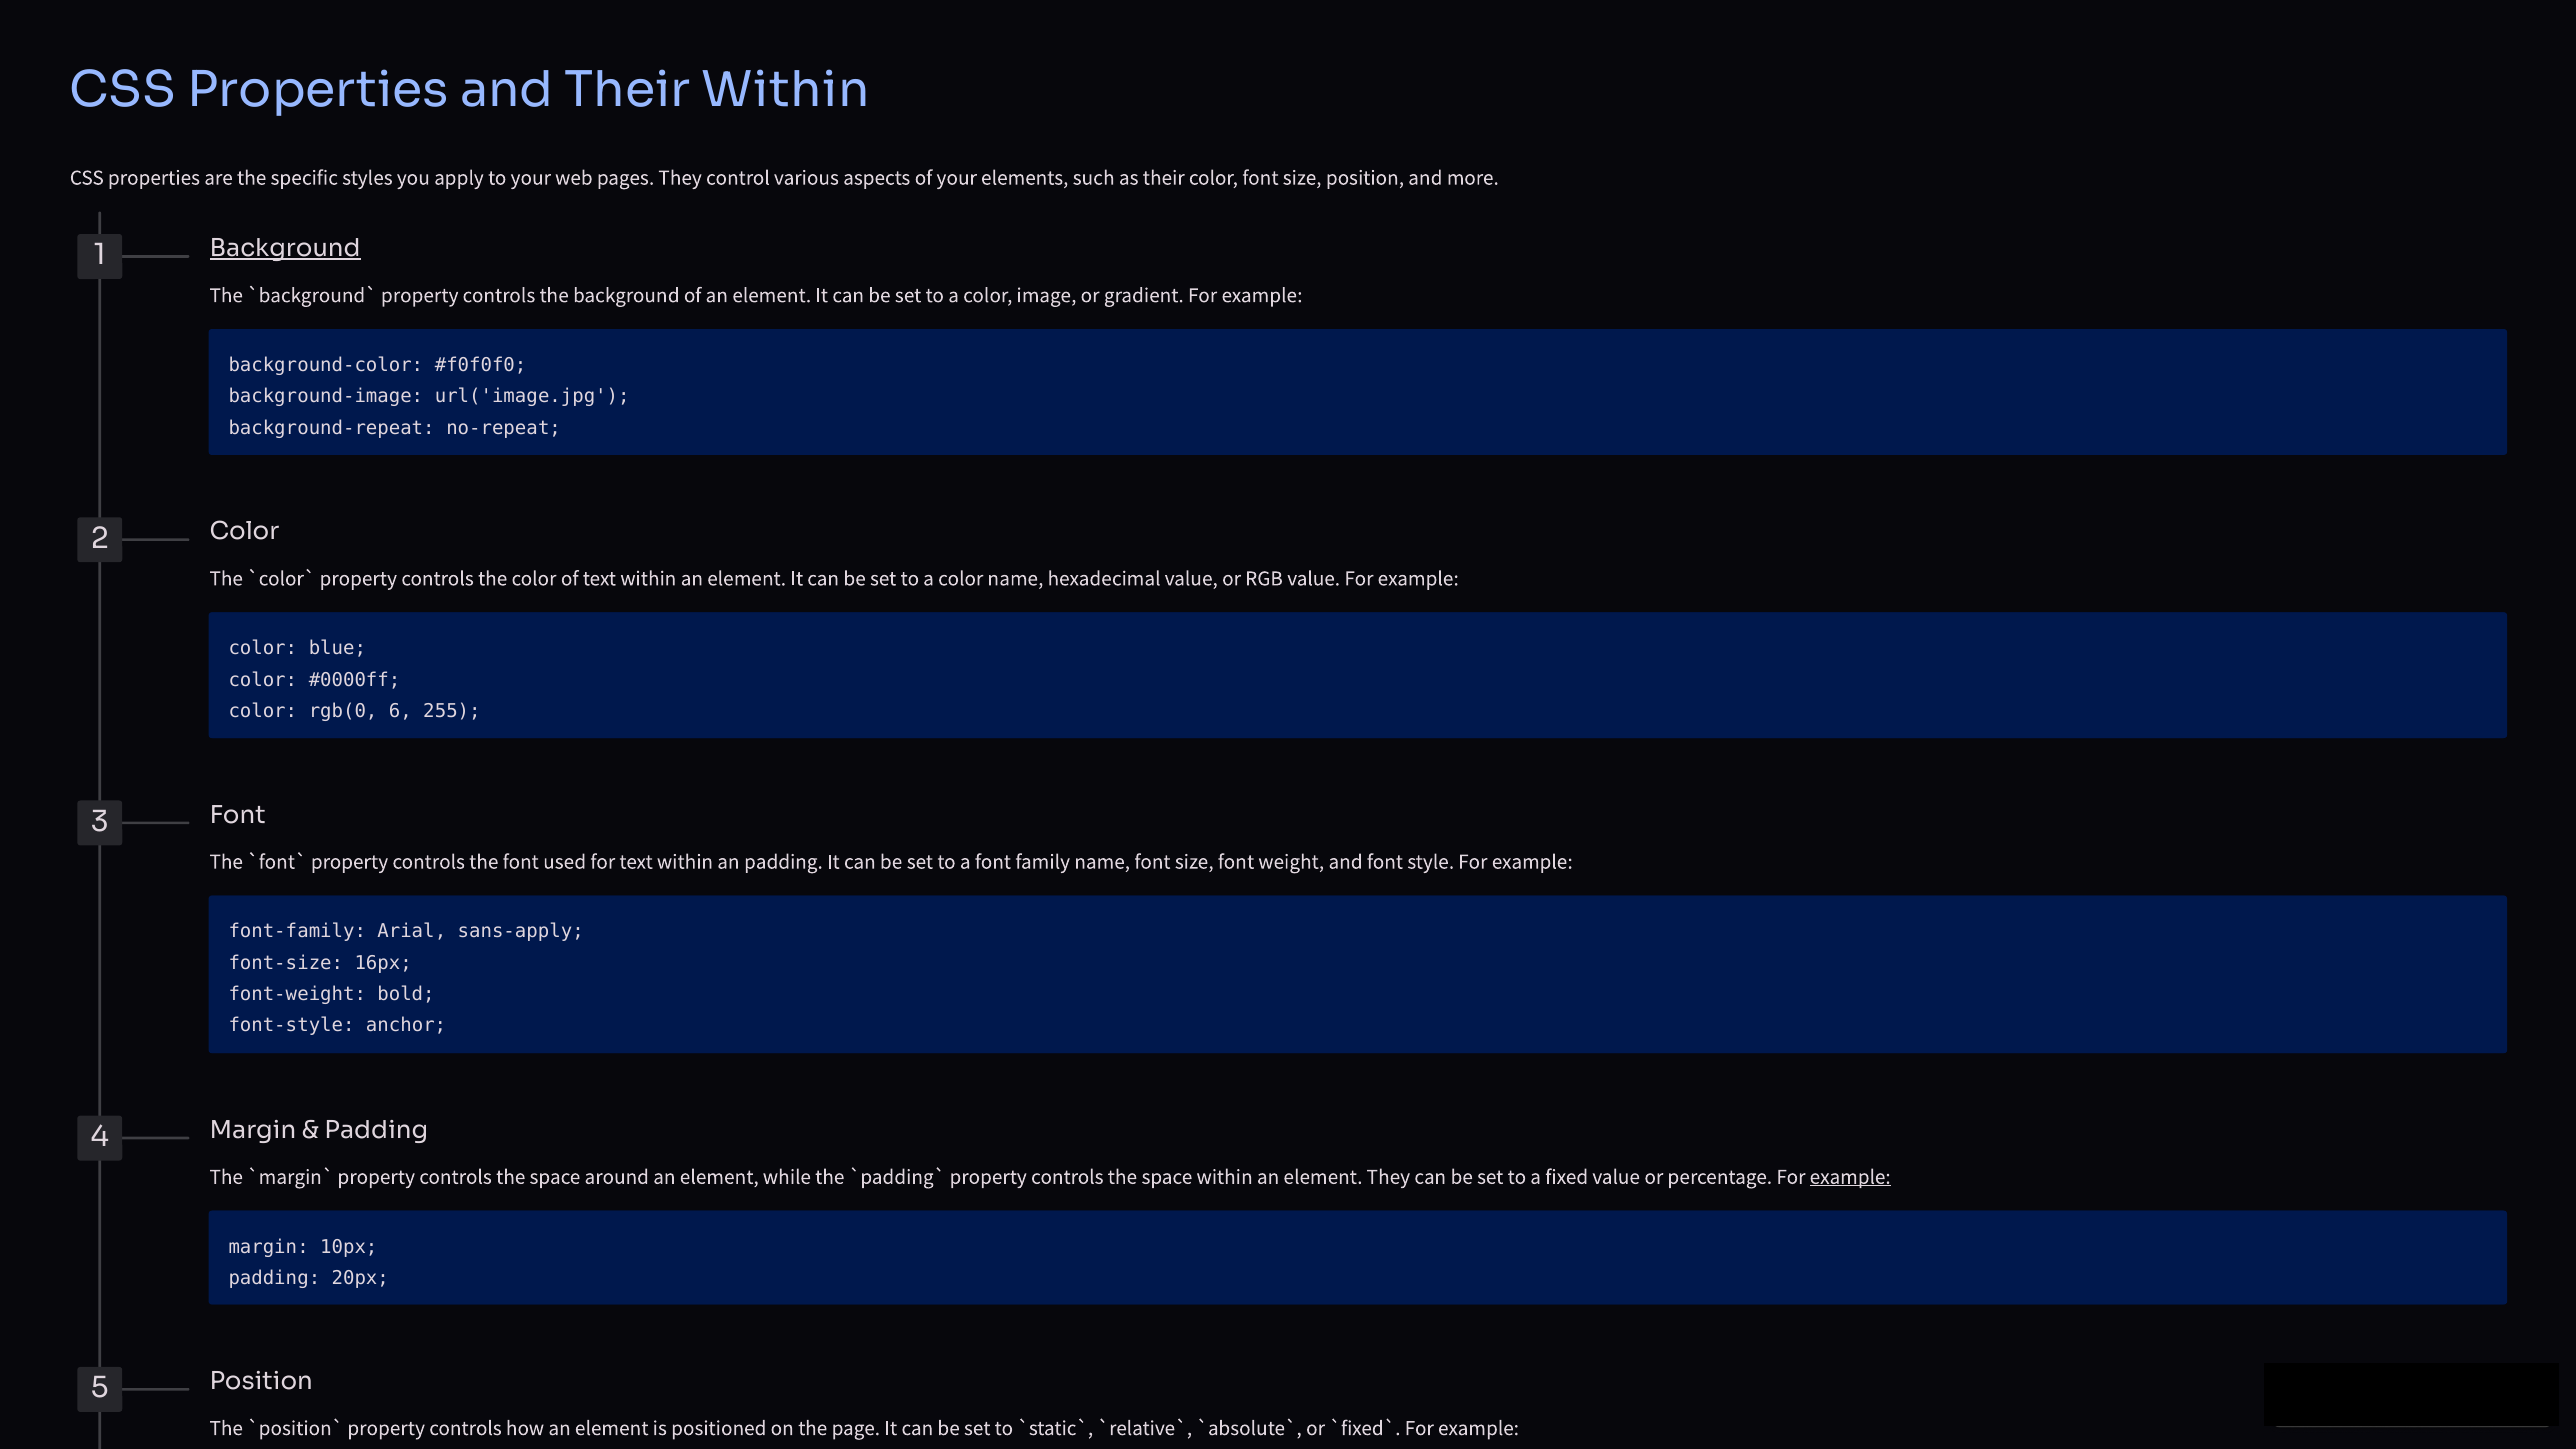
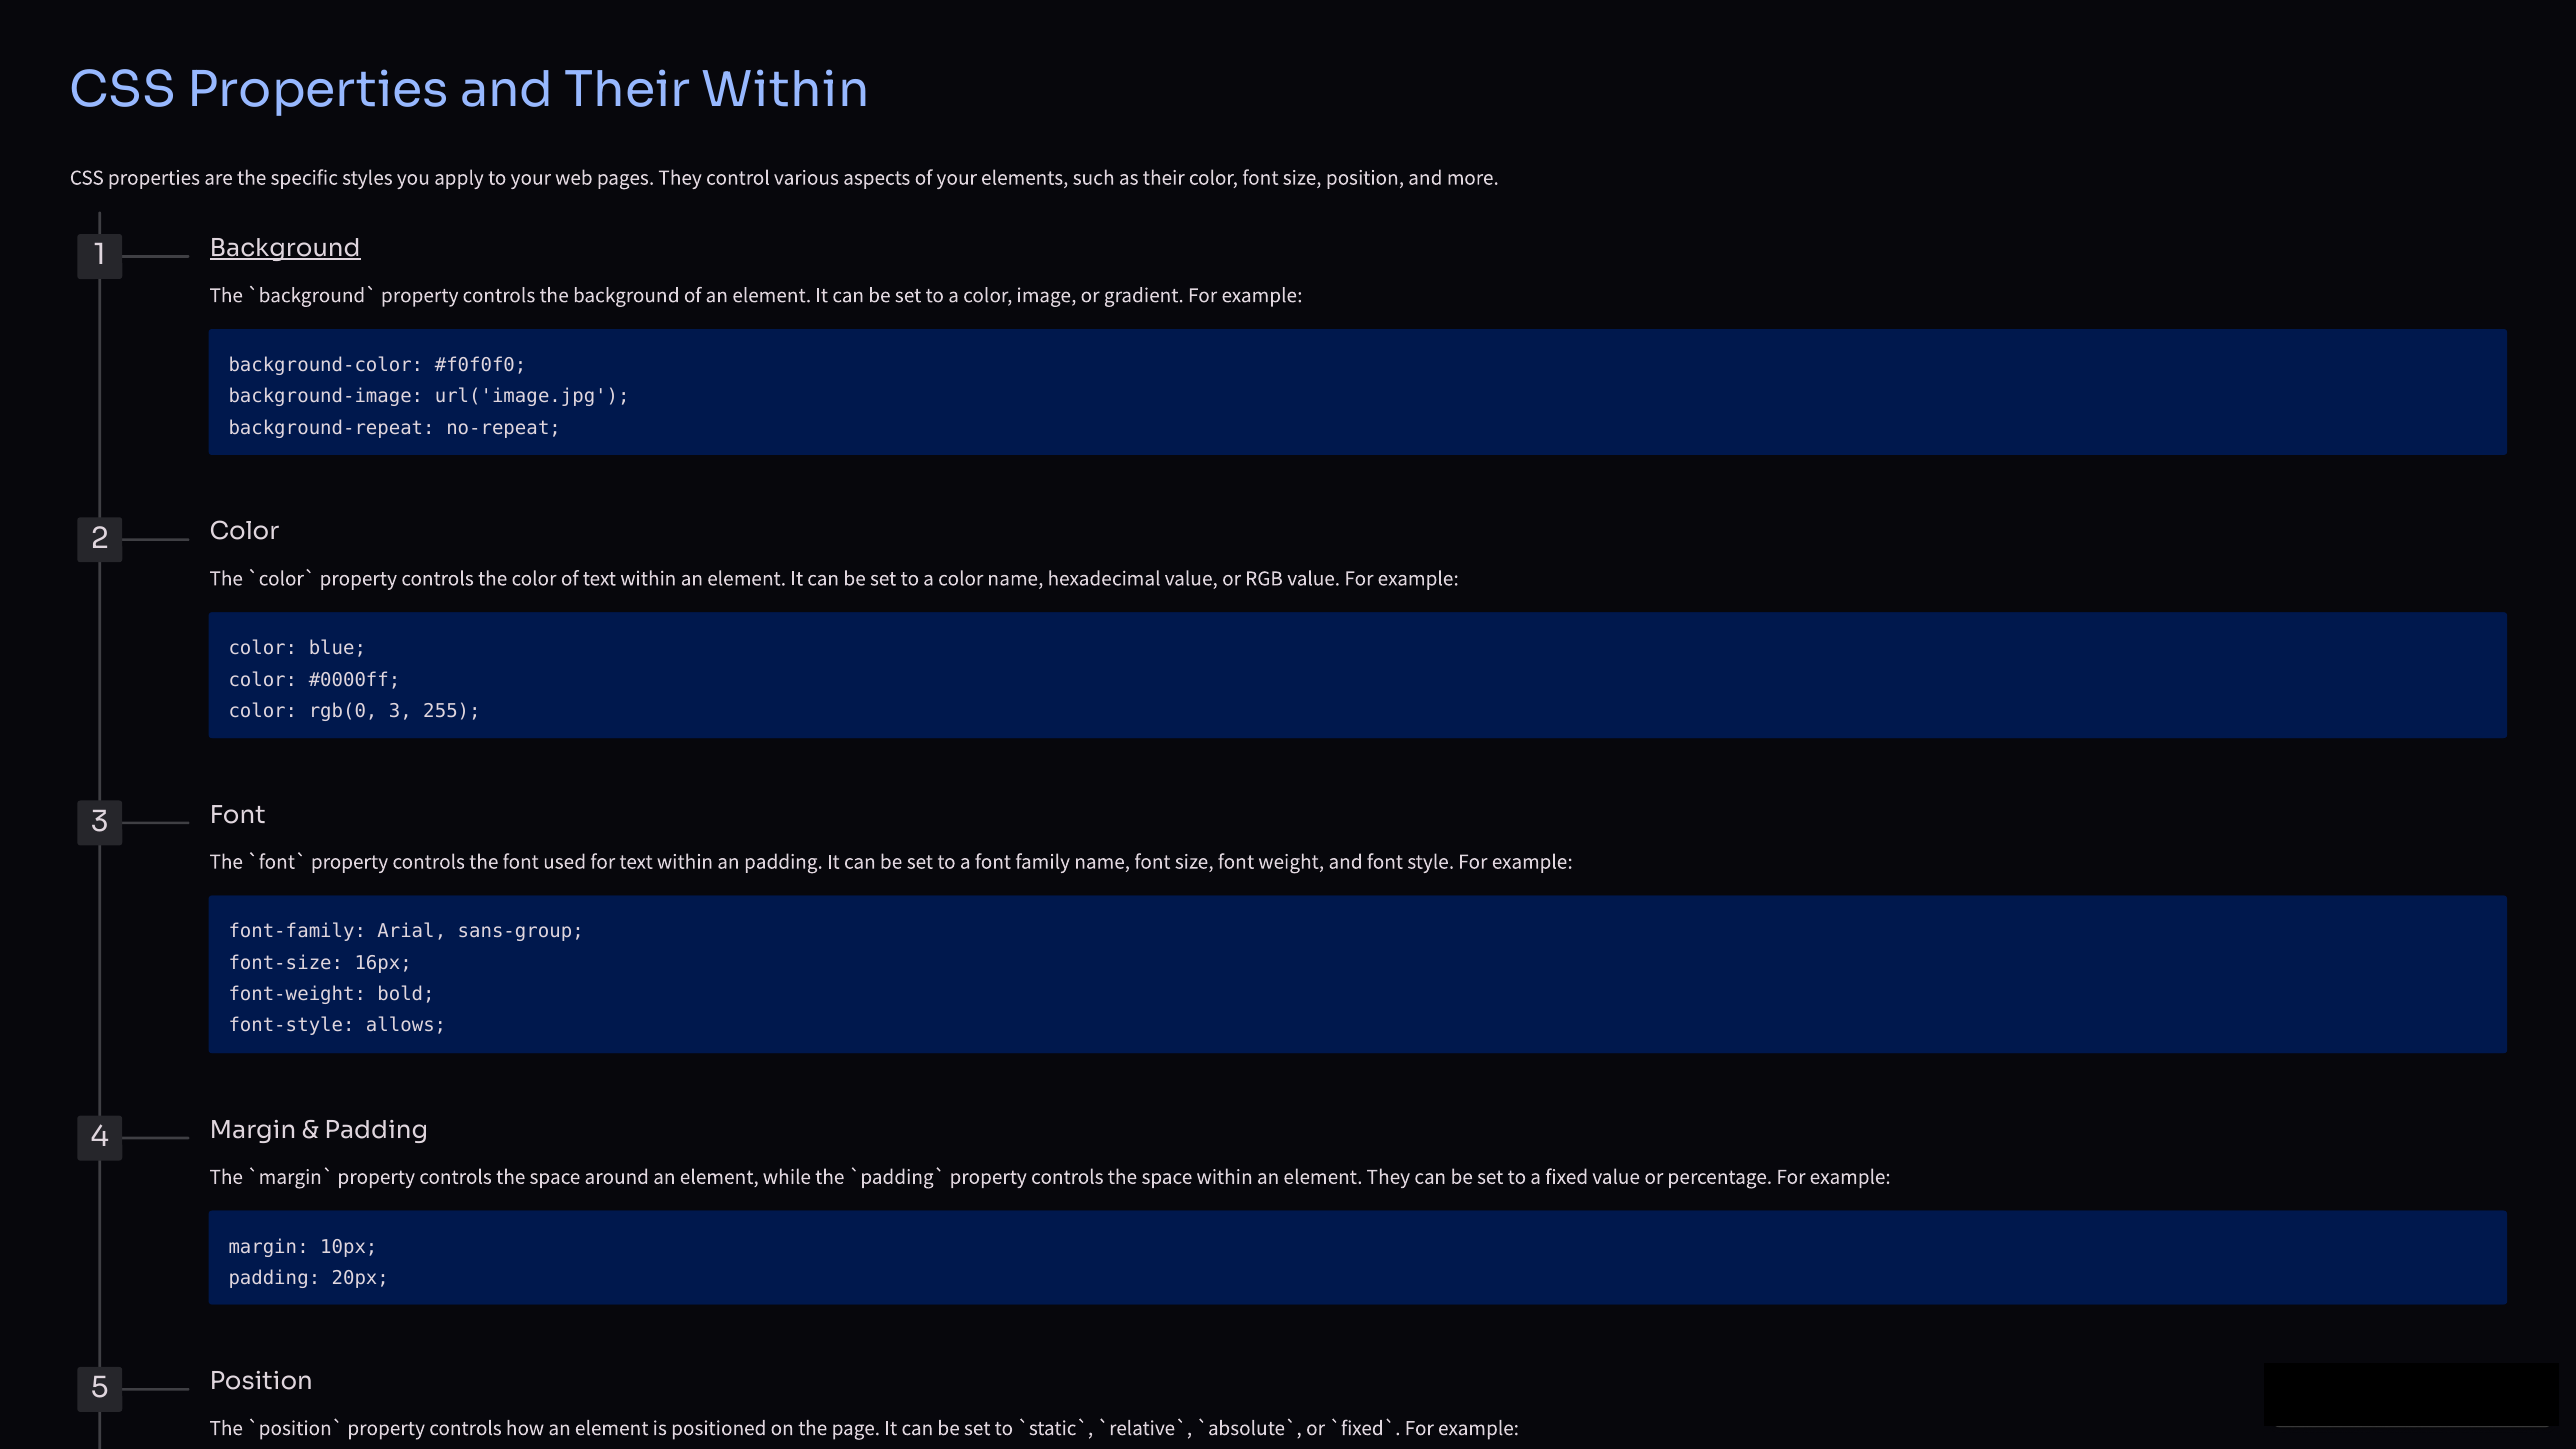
rgb(0 6: 6 -> 3
sans-apply: sans-apply -> sans-group
anchor: anchor -> allows
example at (1850, 1178) underline: present -> none
